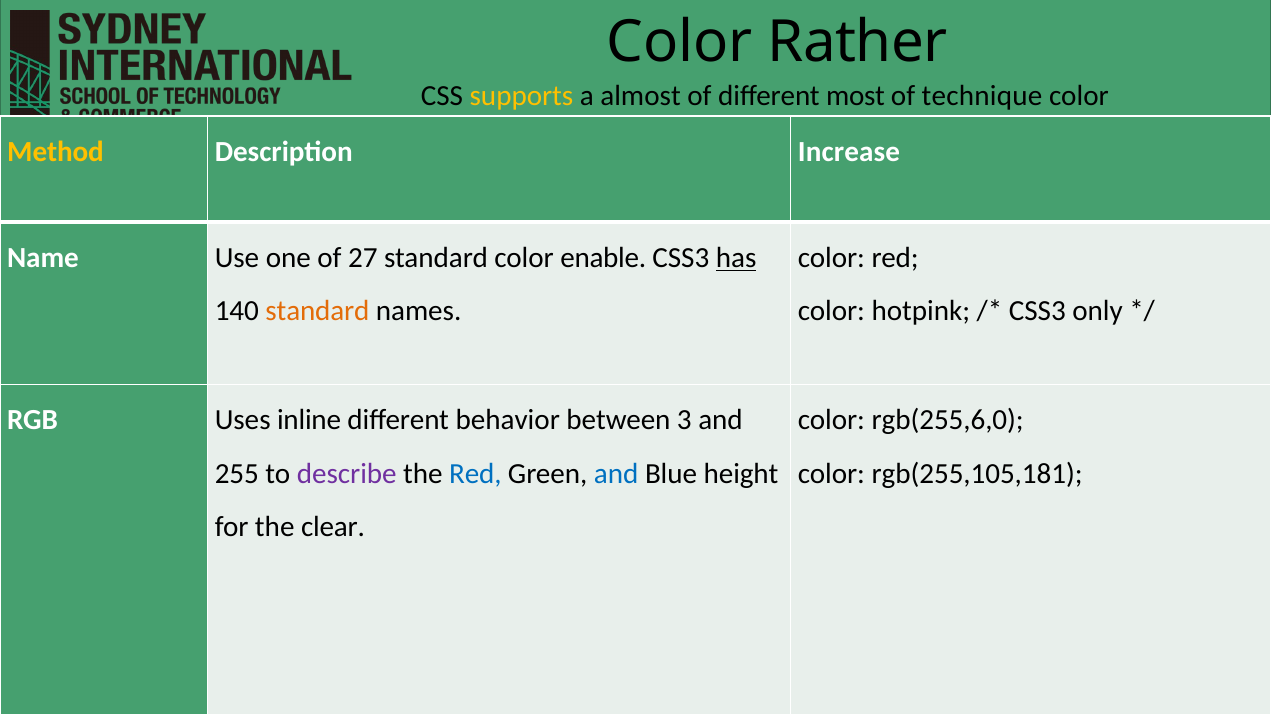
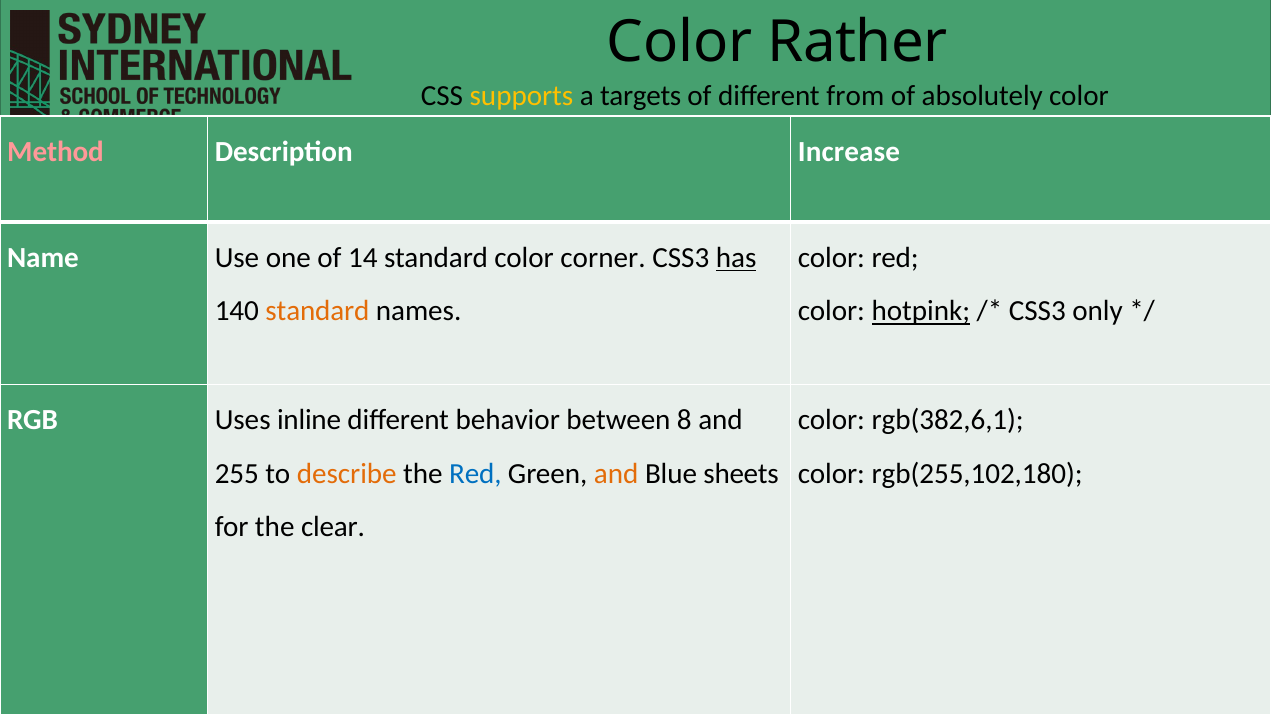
almost: almost -> targets
most: most -> from
technique: technique -> absolutely
Method colour: yellow -> pink
27: 27 -> 14
enable: enable -> corner
hotpink underline: none -> present
3: 3 -> 8
rgb(255,6,0: rgb(255,6,0 -> rgb(382,6,1
describe colour: purple -> orange
and at (616, 473) colour: blue -> orange
height: height -> sheets
rgb(255,105,181: rgb(255,105,181 -> rgb(255,102,180
